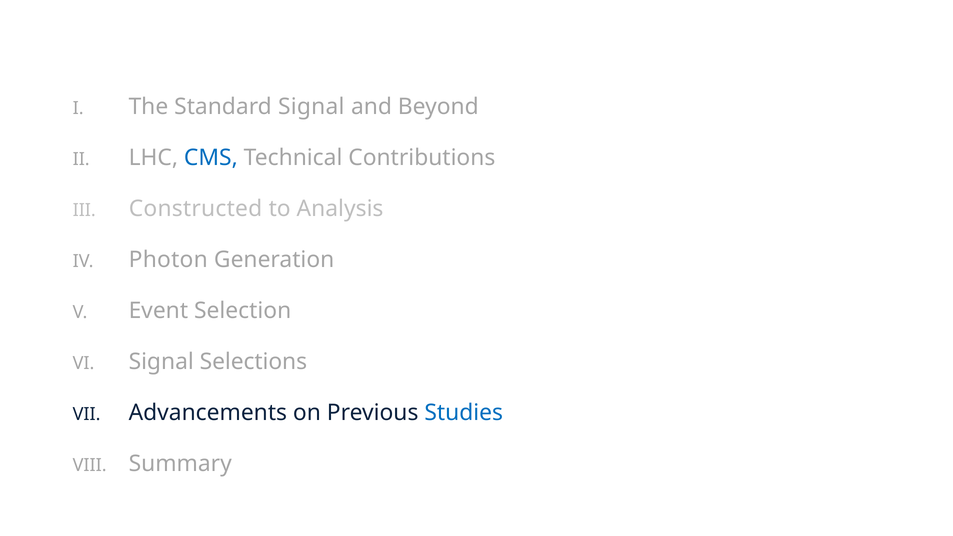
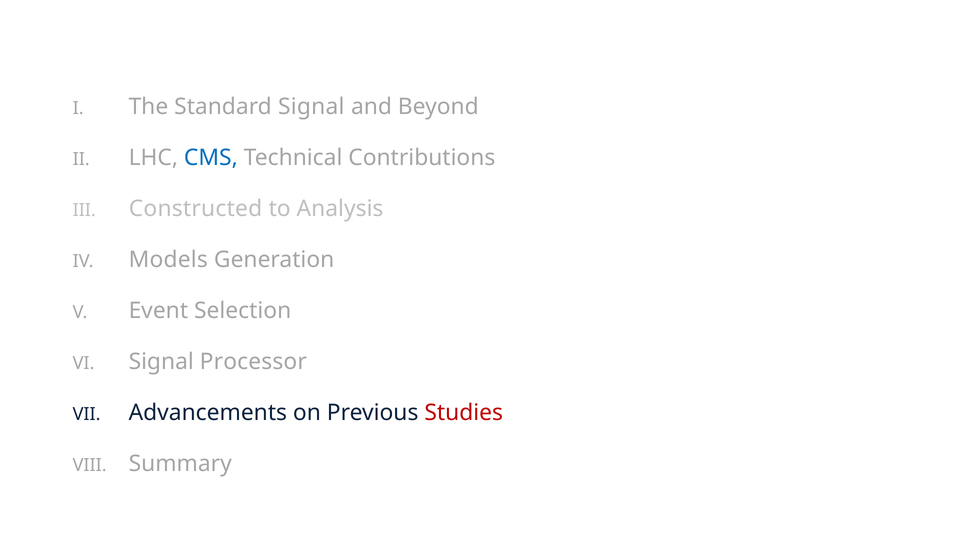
Photon: Photon -> Models
Selections: Selections -> Processor
Studies colour: blue -> red
